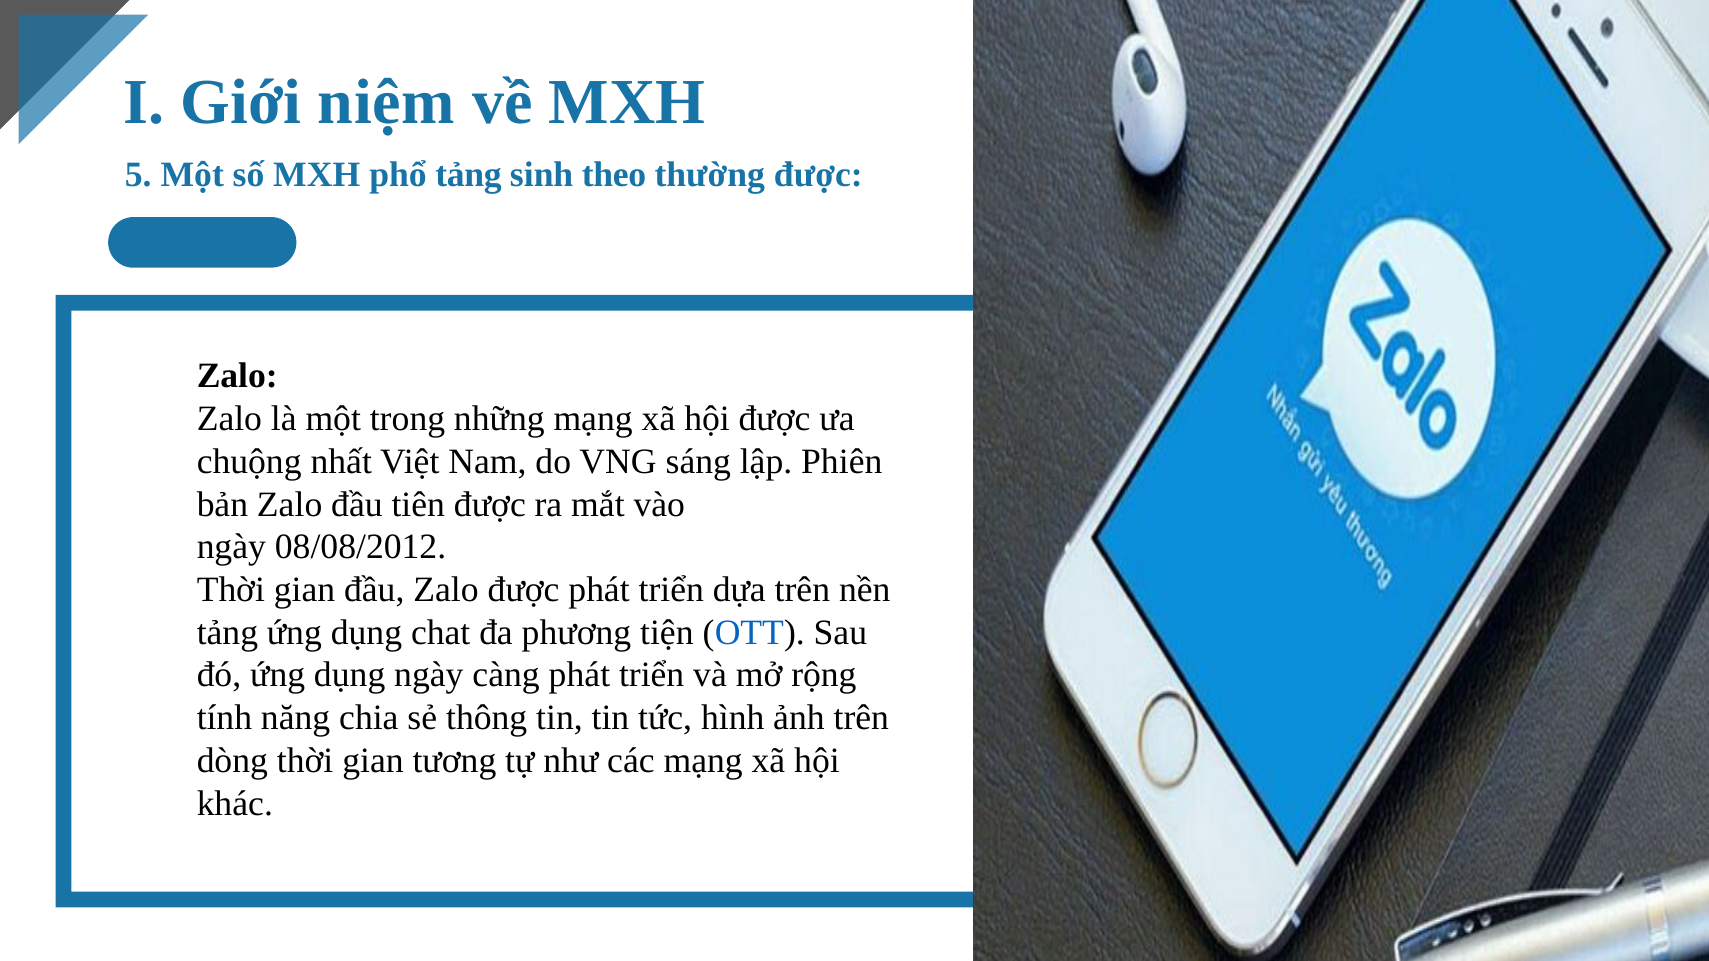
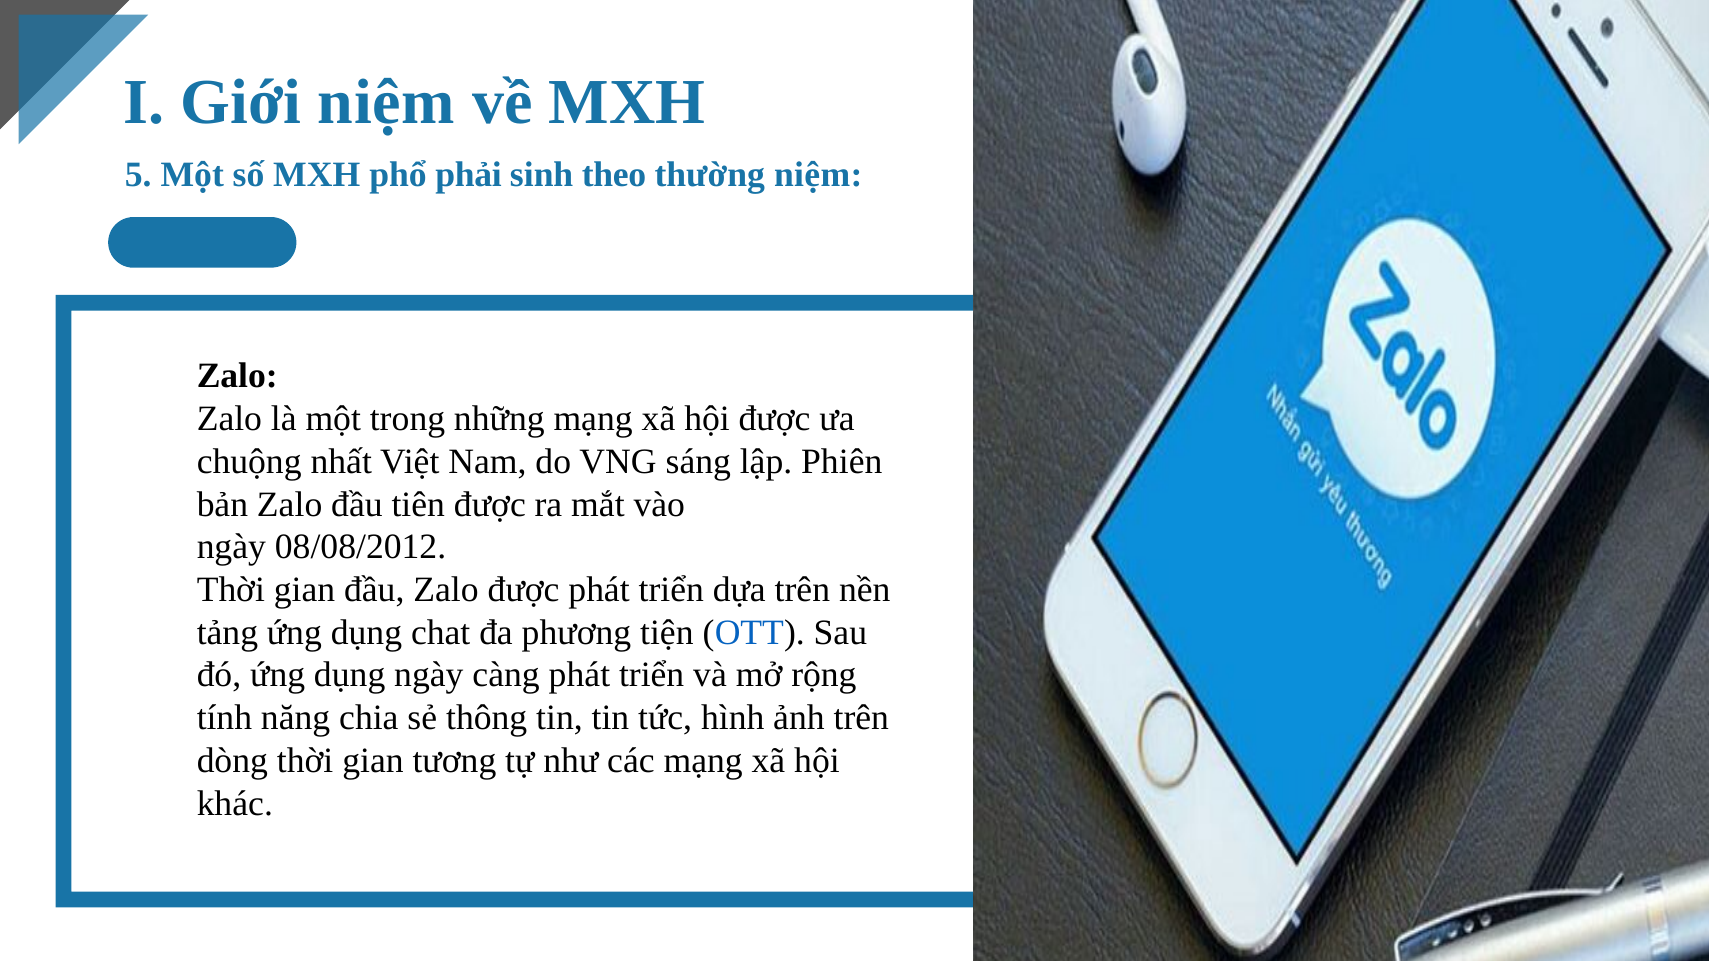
phổ tảng: tảng -> phải
thường được: được -> niệm
